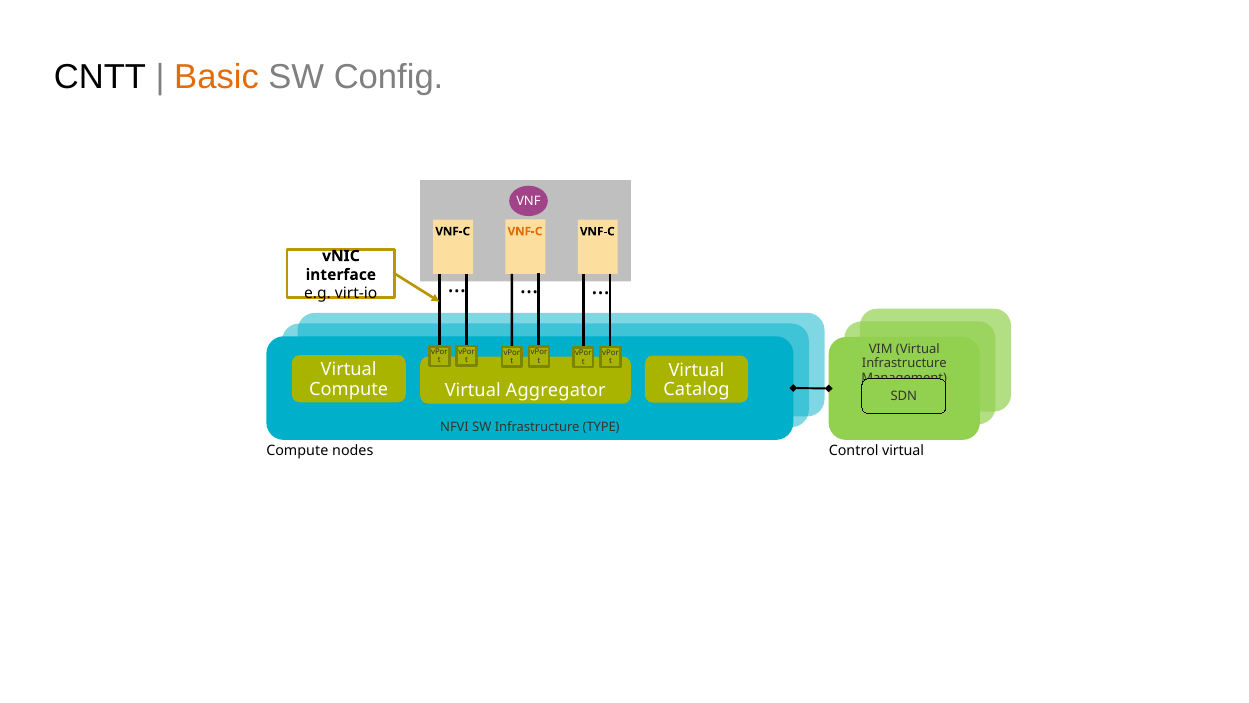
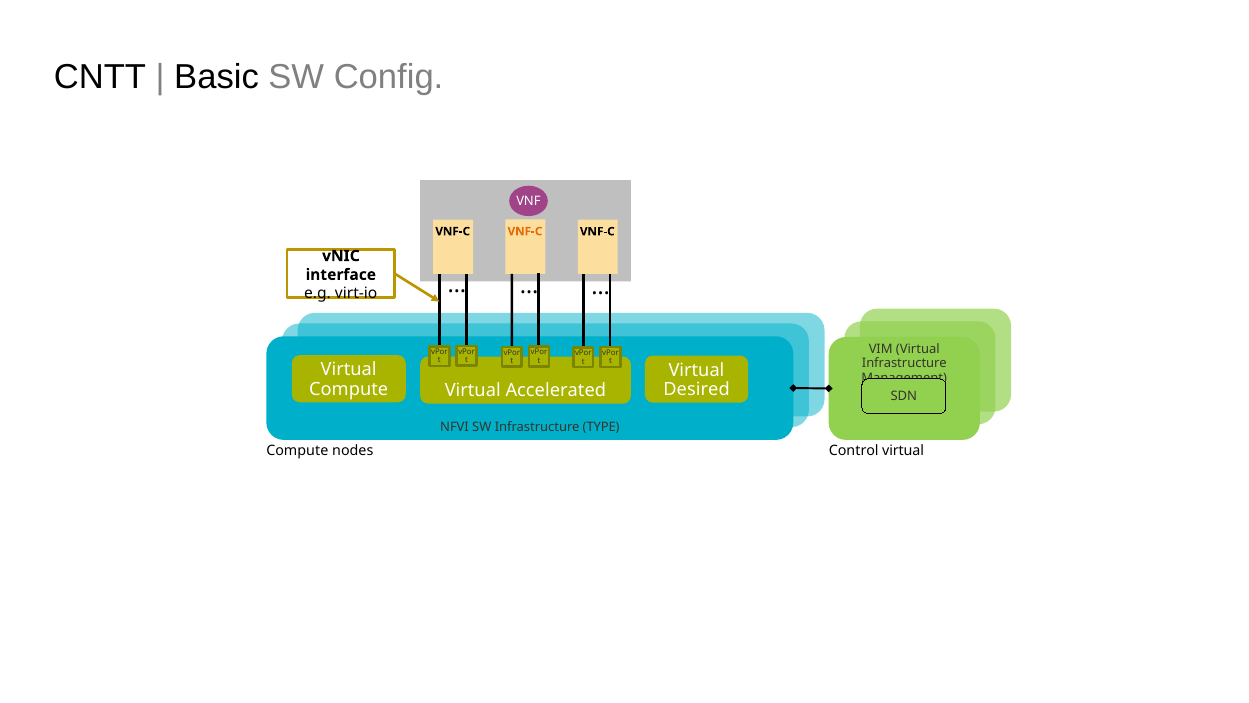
Basic colour: orange -> black
Catalog: Catalog -> Desired
Aggregator: Aggregator -> Accelerated
